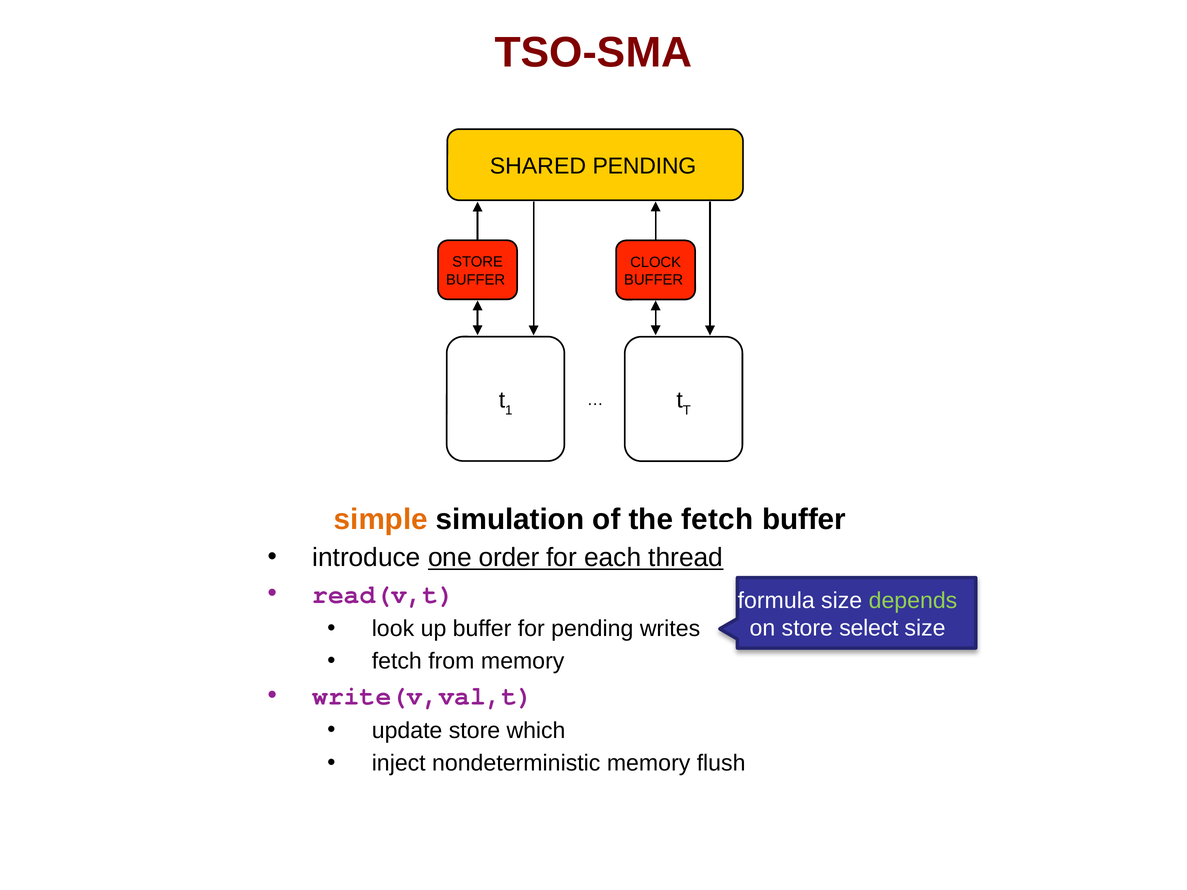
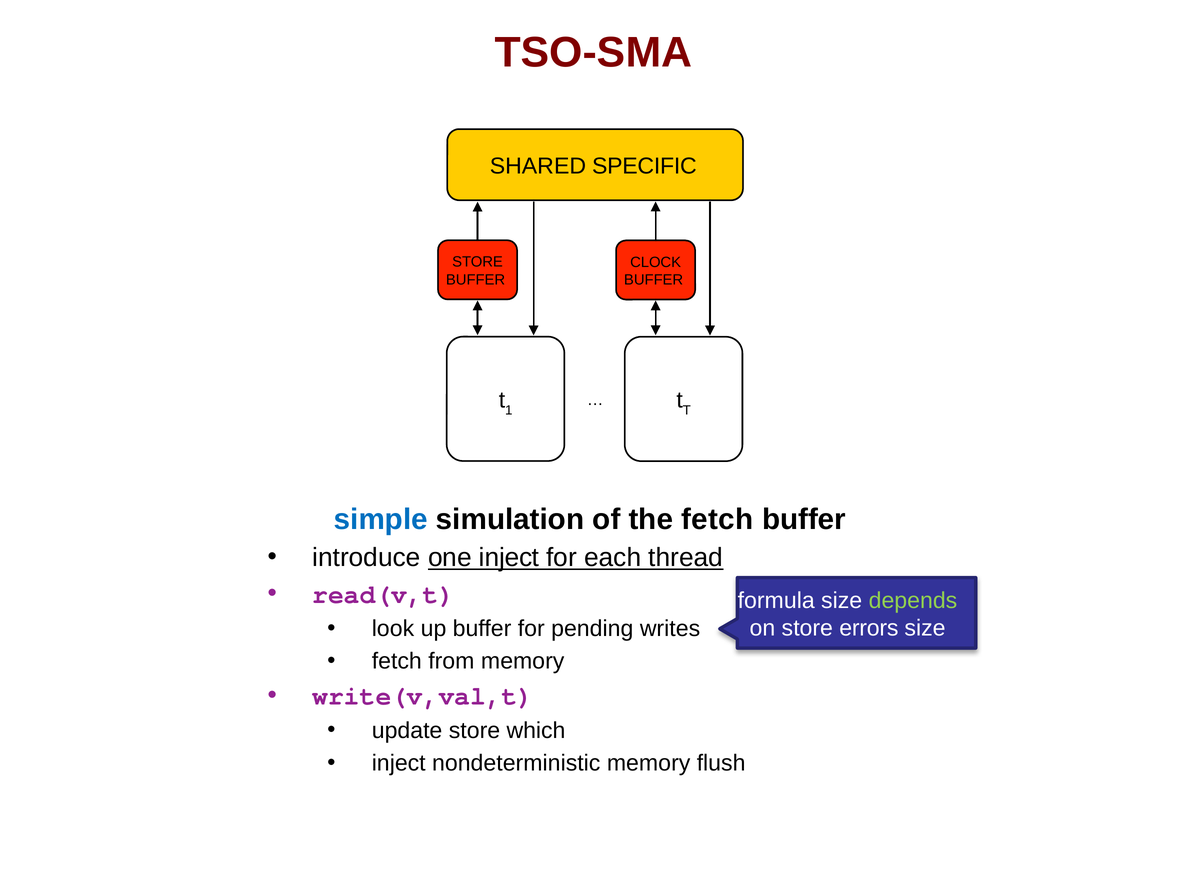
SHARED PENDING: PENDING -> SPECIFIC
simple colour: orange -> blue
one order: order -> inject
select: select -> errors
